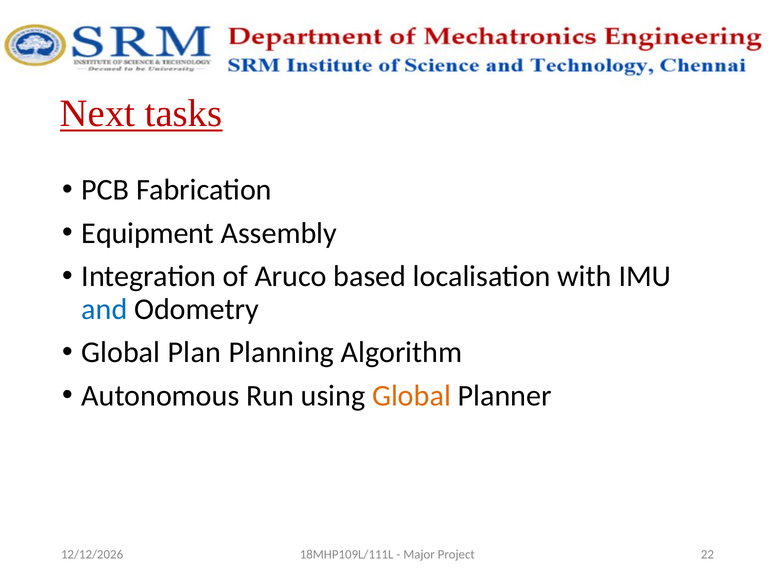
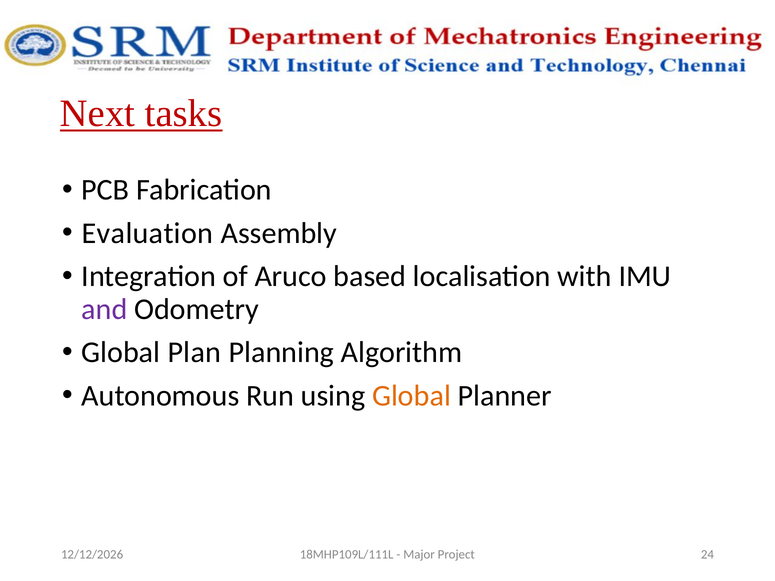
Equipment: Equipment -> Evaluation
and colour: blue -> purple
22: 22 -> 24
